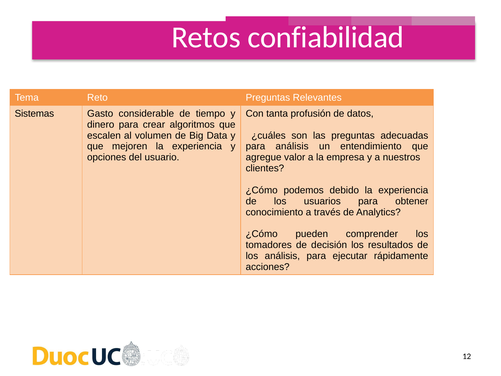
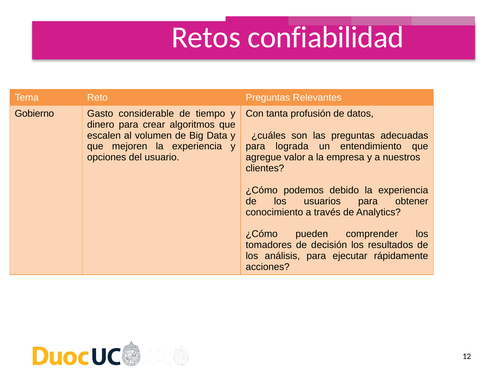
Sistemas: Sistemas -> Gobierno
para análisis: análisis -> lograda
